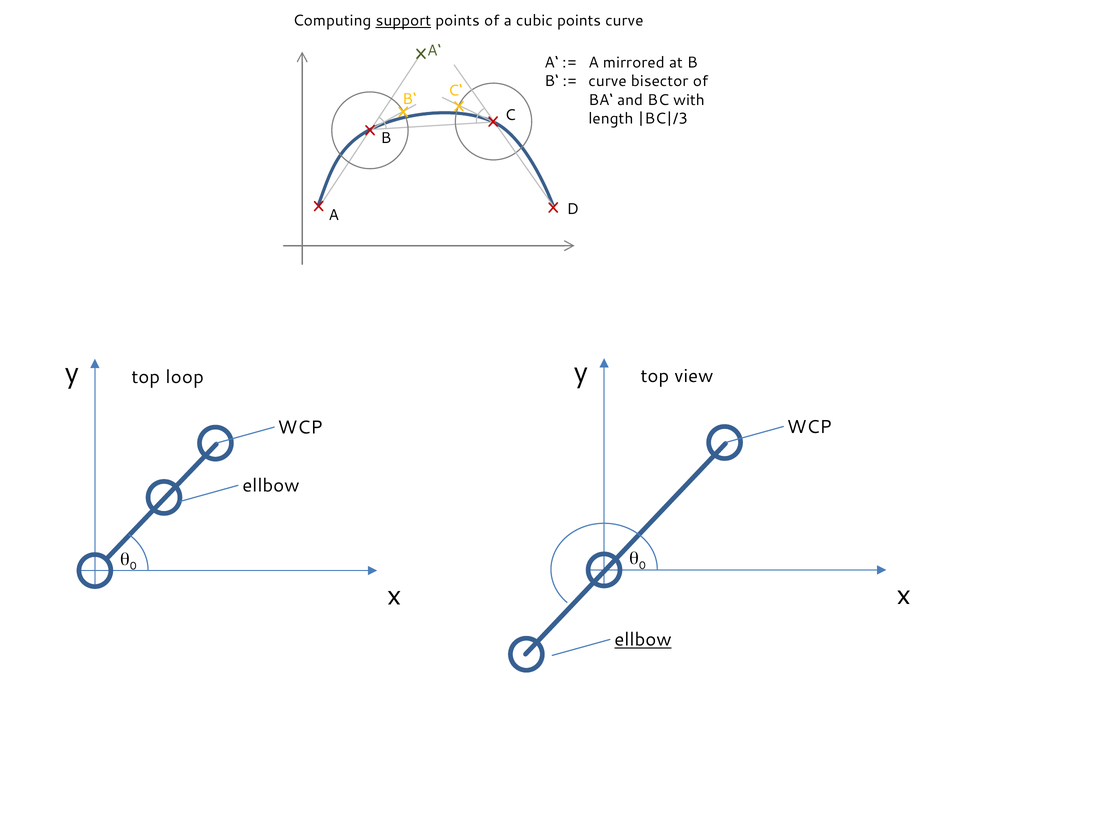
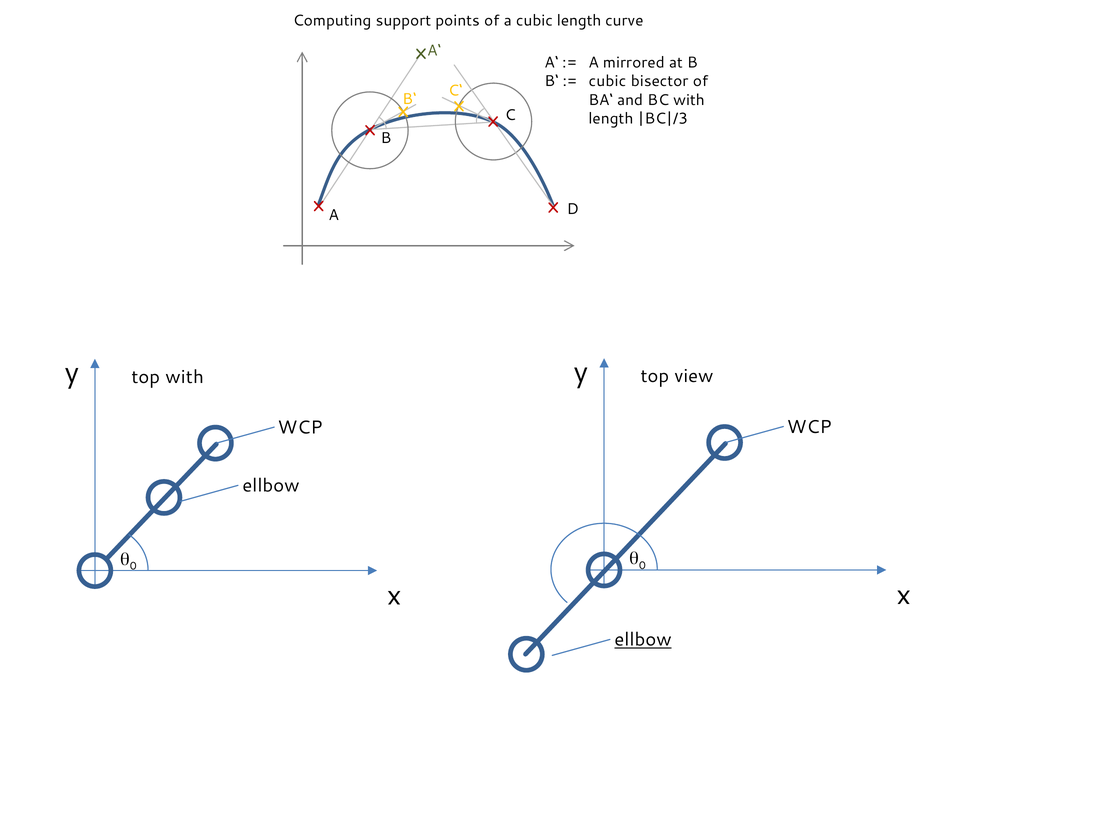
support underline: present -> none
cubic points: points -> length
curve at (607, 81): curve -> cubic
top loop: loop -> with
